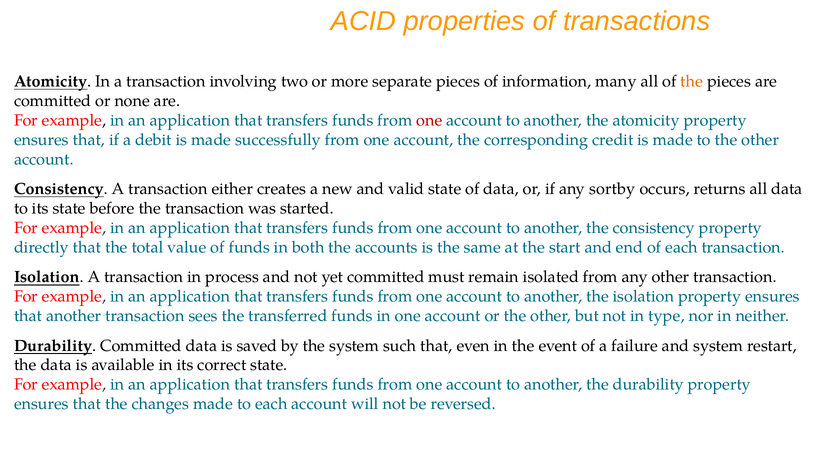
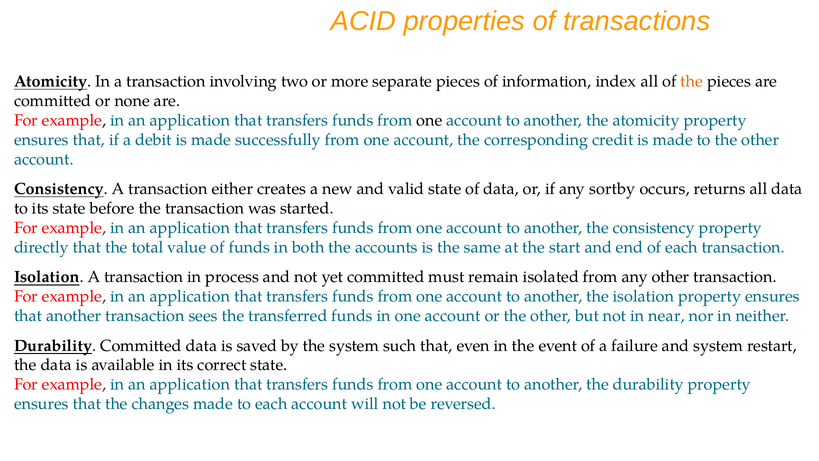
many: many -> index
one at (429, 120) colour: red -> black
type: type -> near
